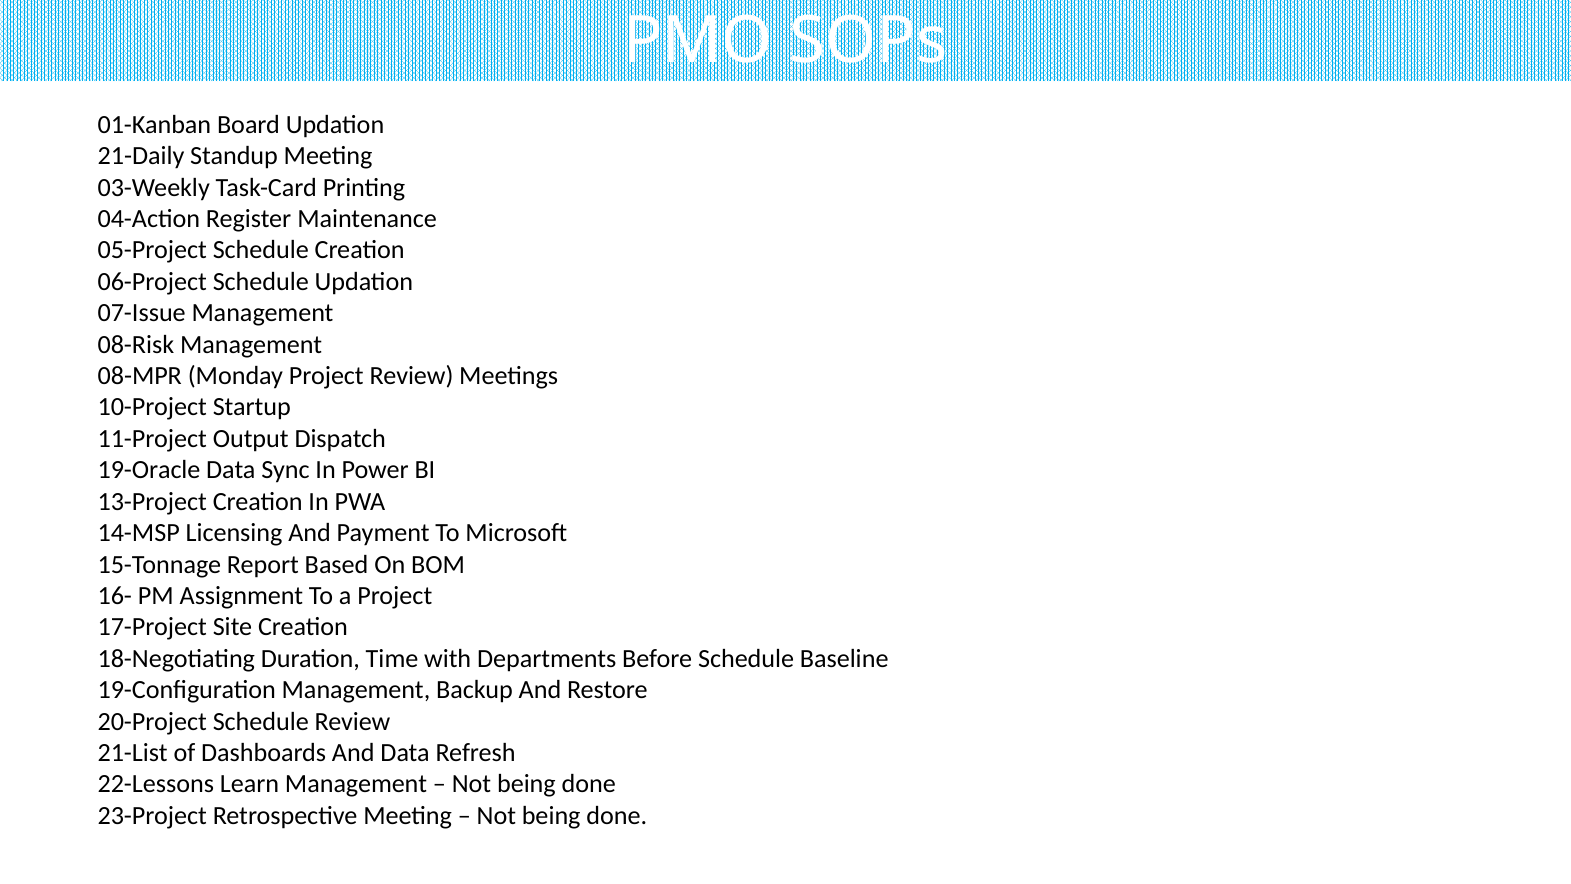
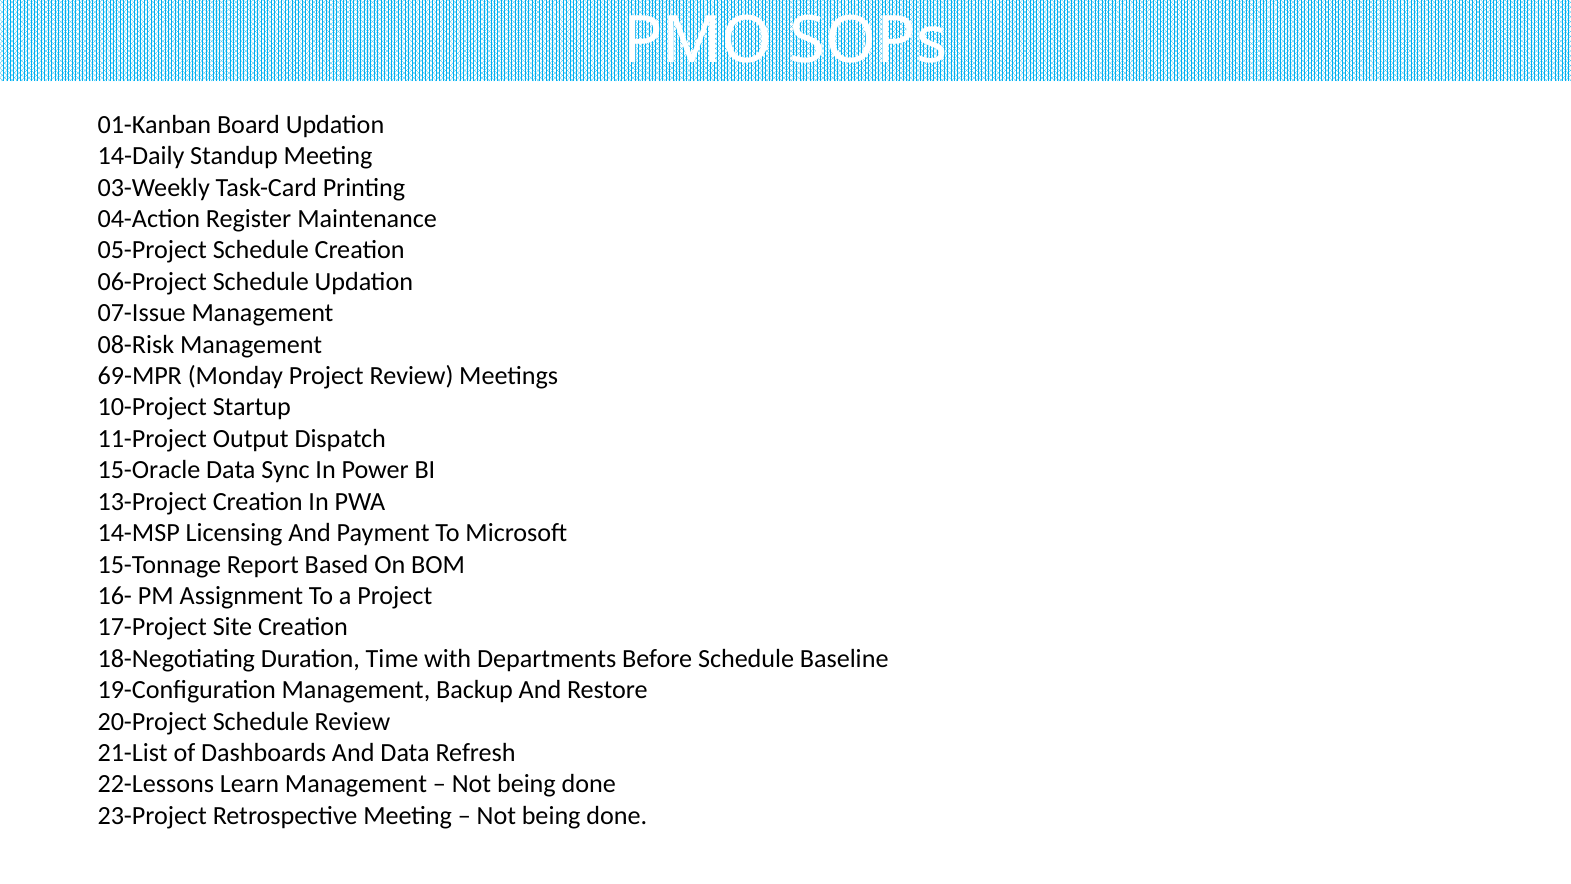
21-Daily: 21-Daily -> 14-Daily
08-MPR: 08-MPR -> 69-MPR
19-Oracle: 19-Oracle -> 15-Oracle
